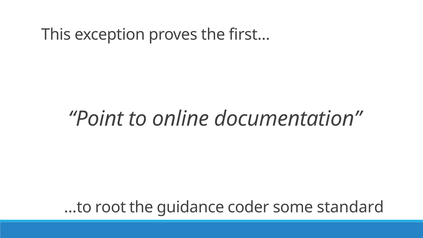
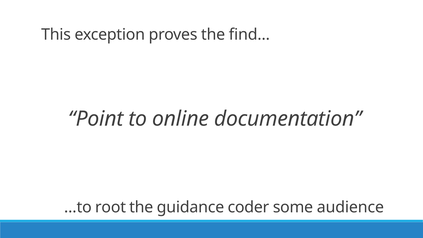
first…: first… -> find…
standard: standard -> audience
